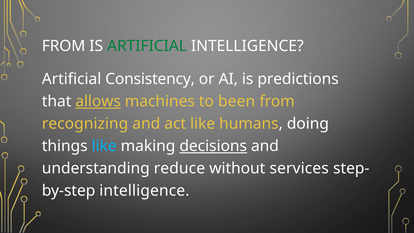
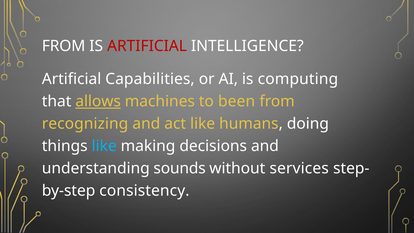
ARTIFICIAL at (147, 46) colour: green -> red
Consistency: Consistency -> Capabilities
predictions: predictions -> computing
decisions underline: present -> none
reduce: reduce -> sounds
intelligence at (144, 191): intelligence -> consistency
